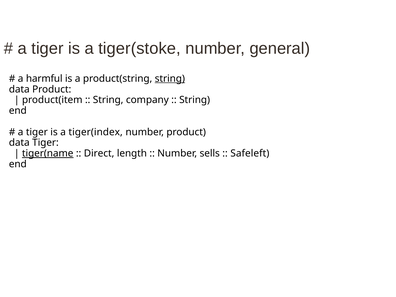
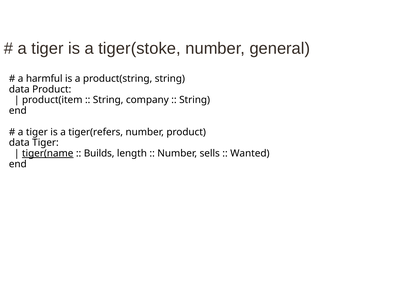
string at (170, 79) underline: present -> none
tiger(index: tiger(index -> tiger(refers
Direct: Direct -> Builds
Safeleft: Safeleft -> Wanted
